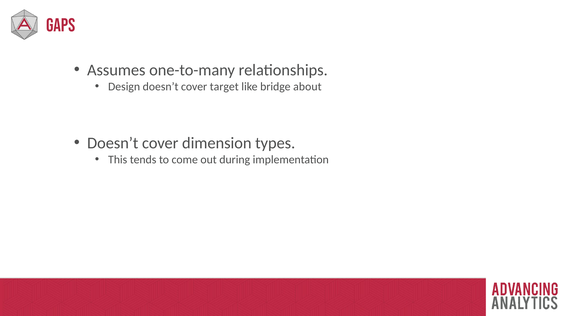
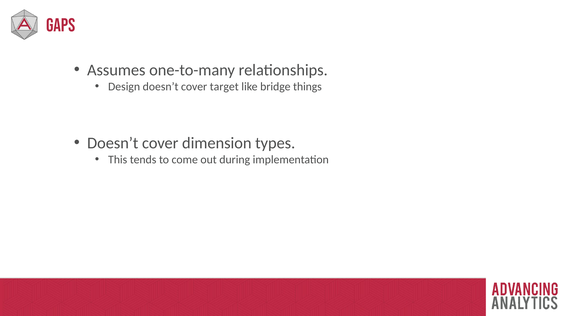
about: about -> things
